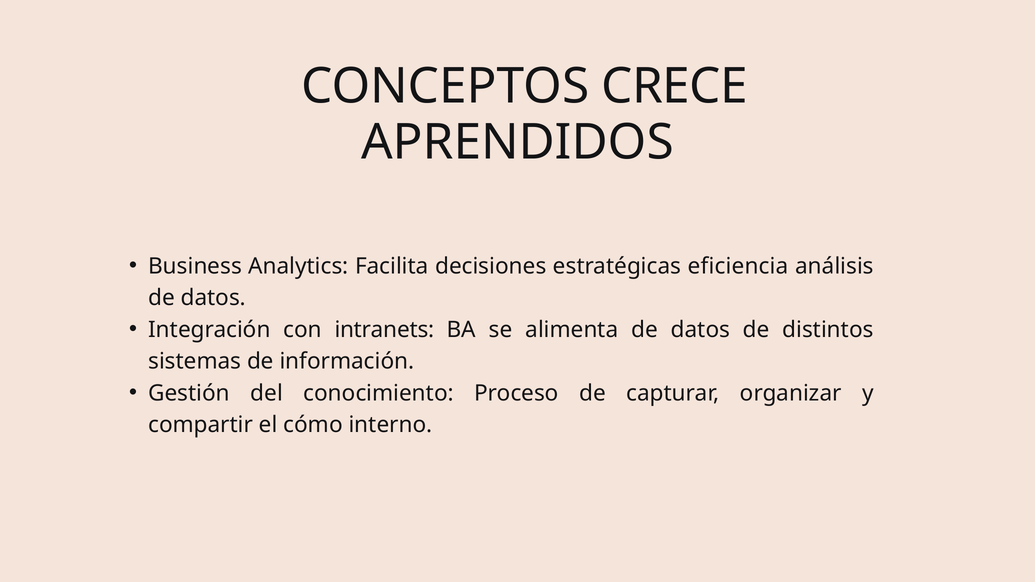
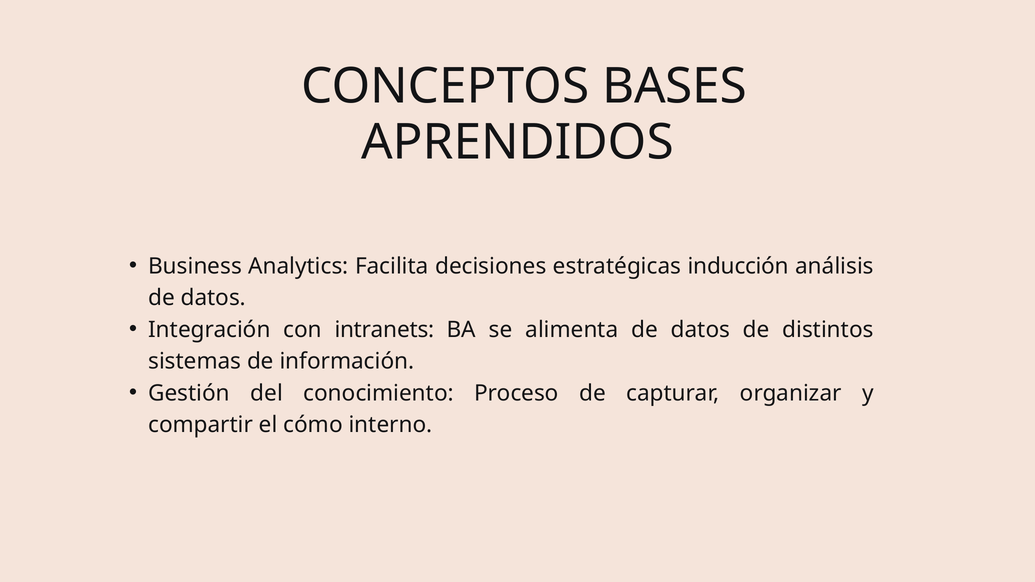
CRECE: CRECE -> BASES
eficiencia: eficiencia -> inducción
